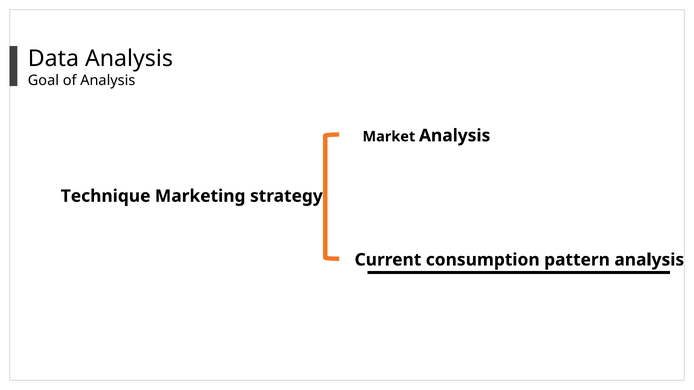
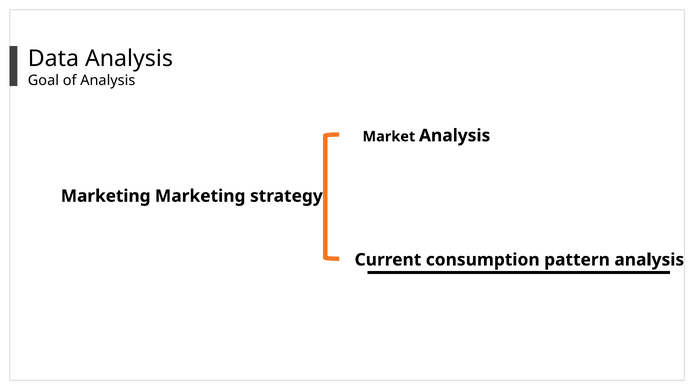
Technique at (106, 196): Technique -> Marketing
